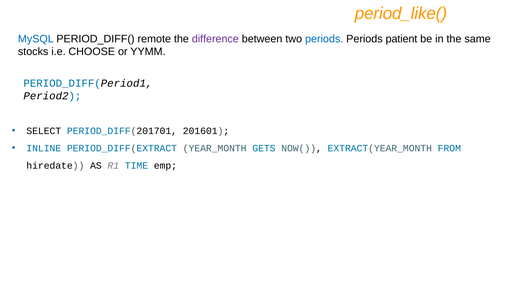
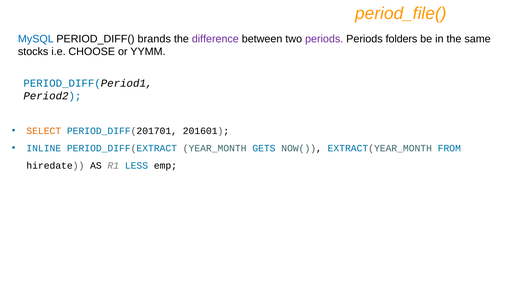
period_like(: period_like( -> period_file(
remote: remote -> brands
periods at (324, 39) colour: blue -> purple
patient: patient -> folders
SELECT colour: black -> orange
TIME: TIME -> LESS
